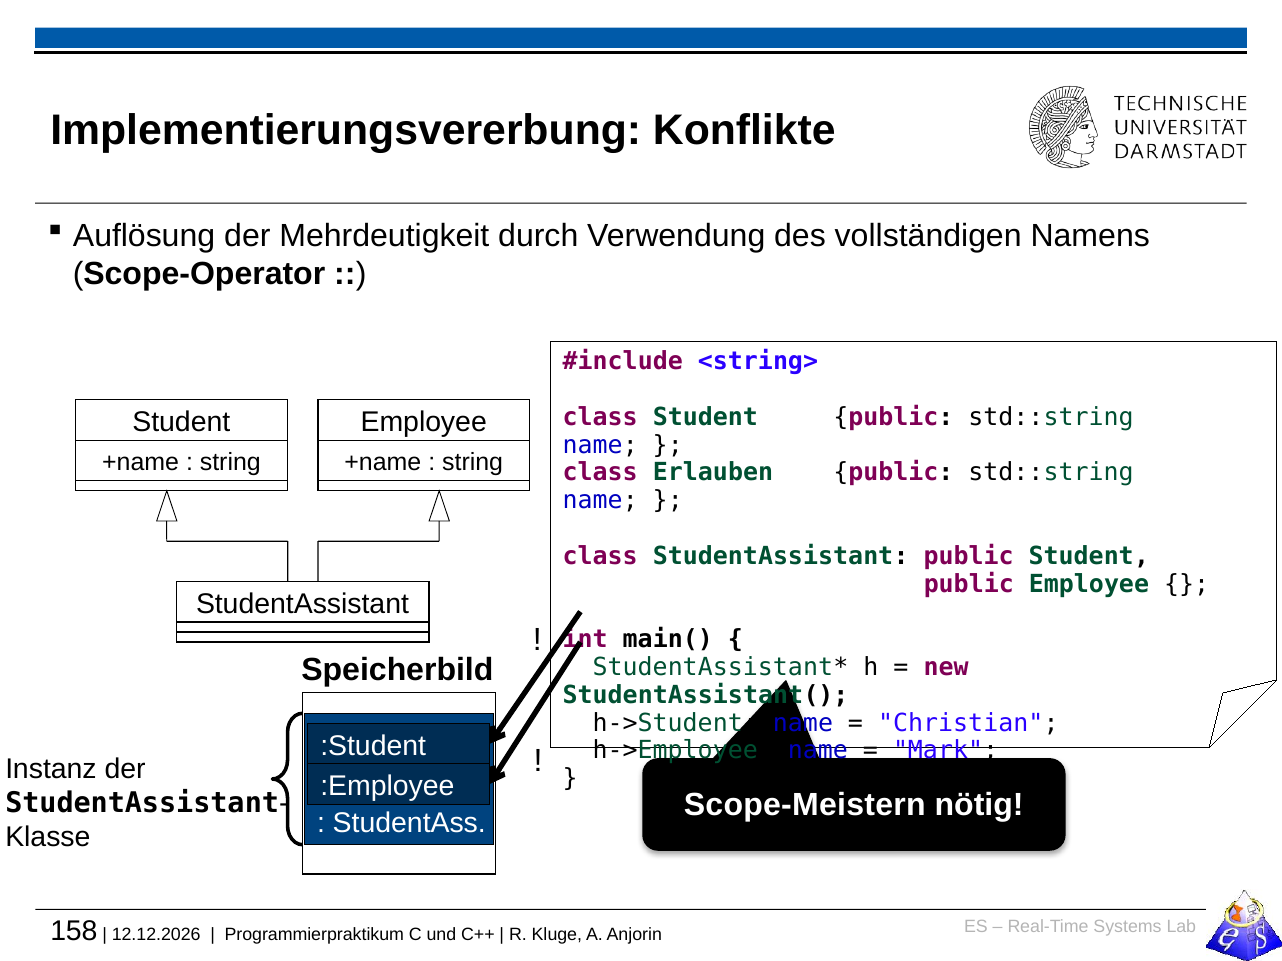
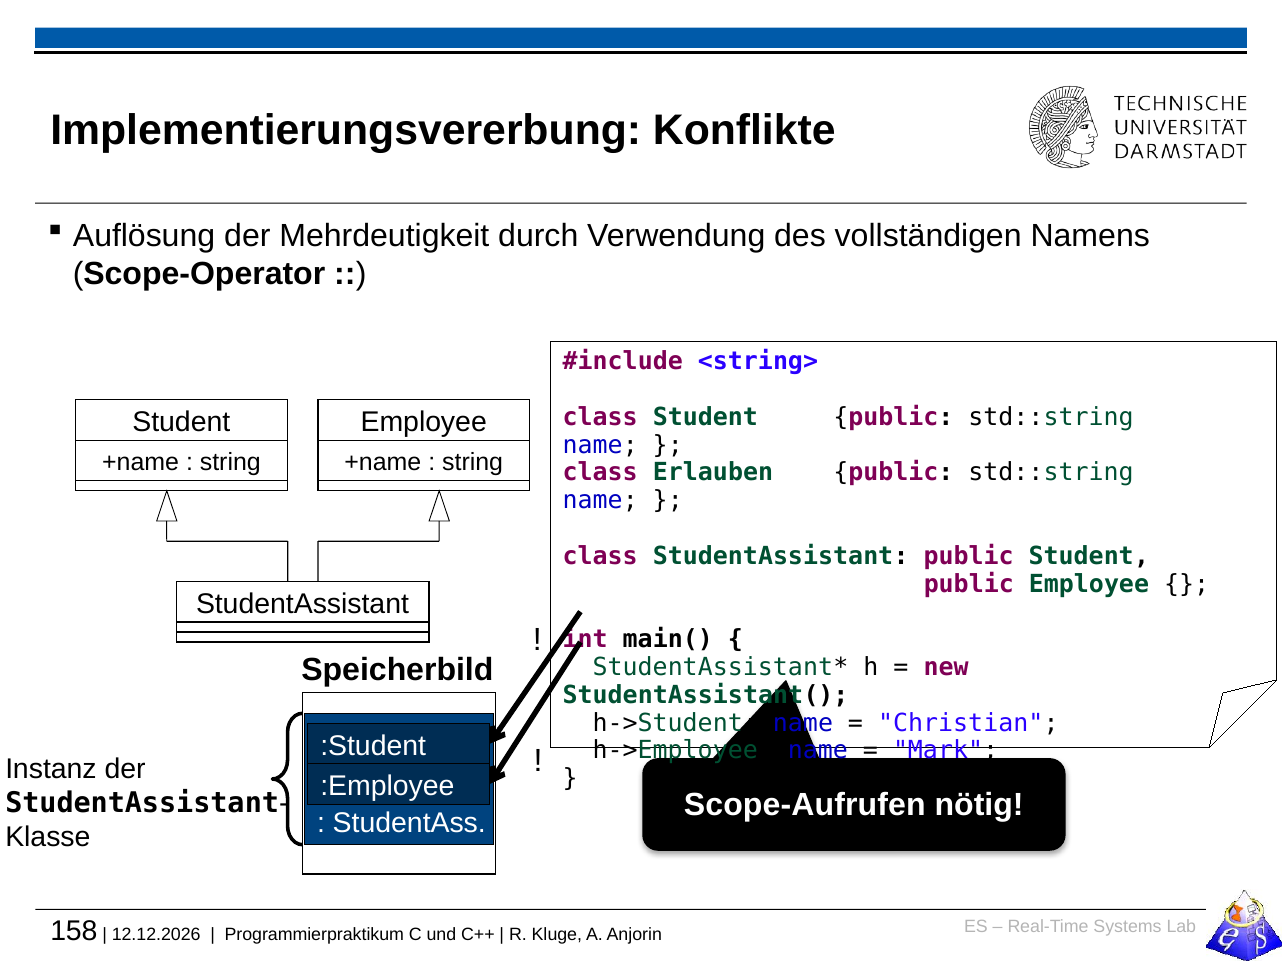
Scope-Meistern: Scope-Meistern -> Scope-Aufrufen
